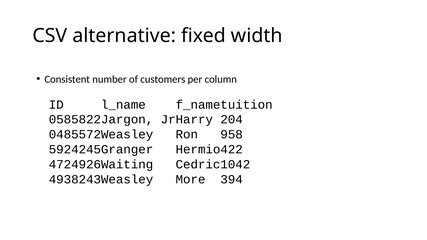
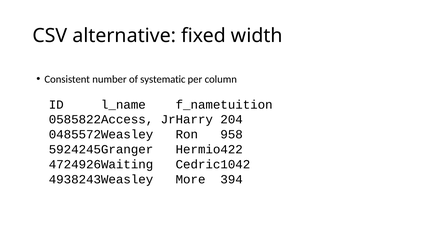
customers: customers -> systematic
0585822Jargon: 0585822Jargon -> 0585822Access
